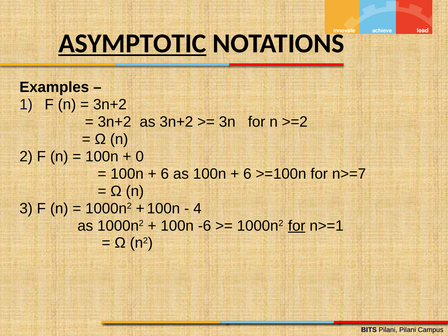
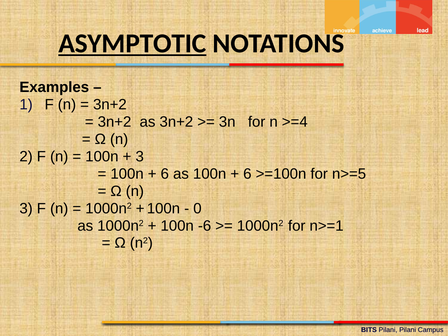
>=2: >=2 -> >=4
0 at (140, 156): 0 -> 3
n>=7: n>=7 -> n>=5
4: 4 -> 0
for at (297, 226) underline: present -> none
